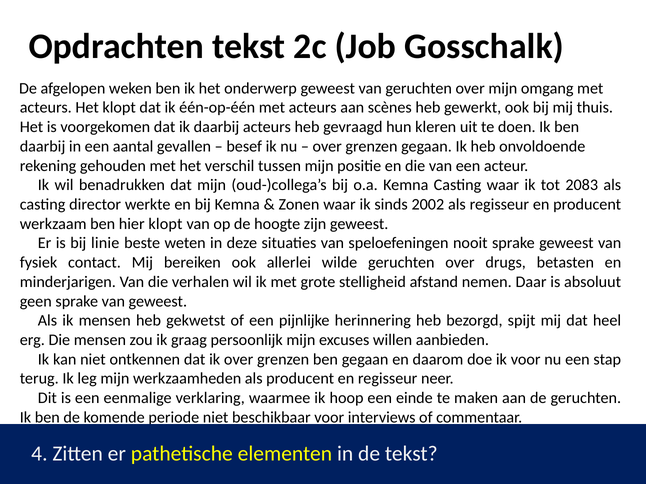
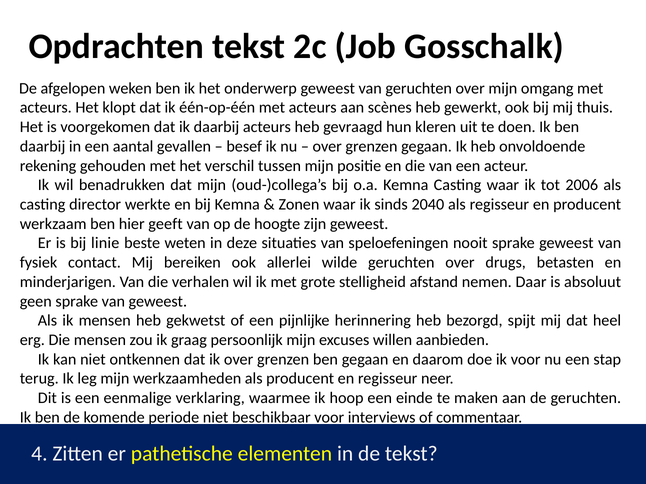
2083: 2083 -> 2006
2002: 2002 -> 2040
hier klopt: klopt -> geeft
